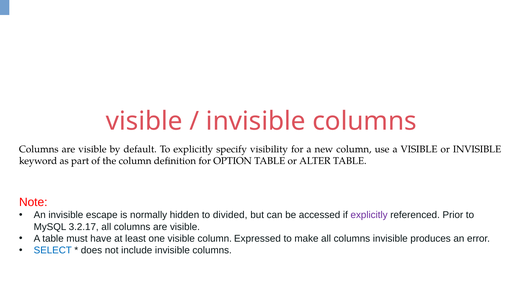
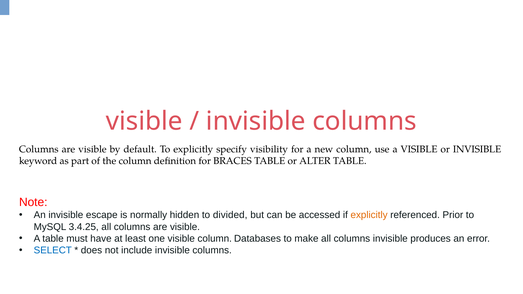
OPTION: OPTION -> BRACES
explicitly at (369, 215) colour: purple -> orange
3.2.17: 3.2.17 -> 3.4.25
Expressed: Expressed -> Databases
